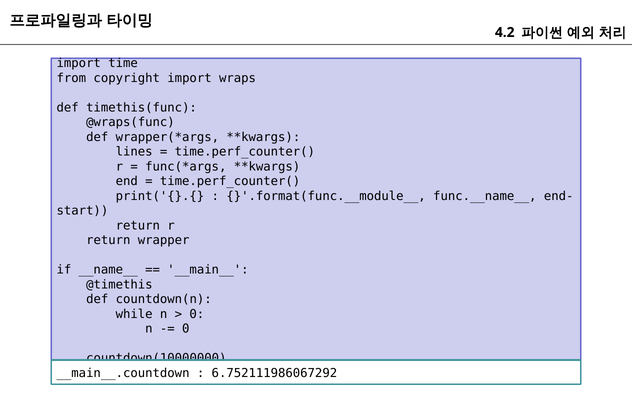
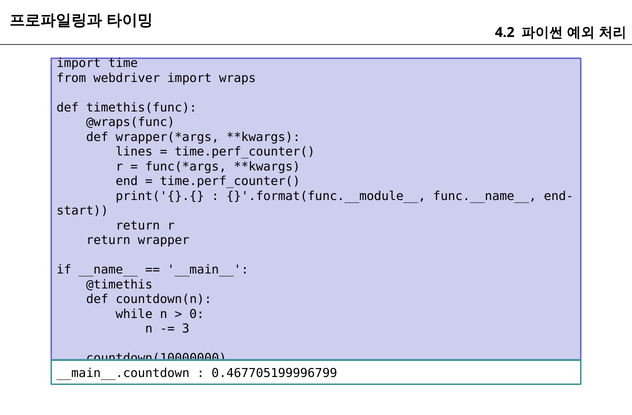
copyright: copyright -> webdriver
0 at (186, 329): 0 -> 3
6.752111986067292: 6.752111986067292 -> 0.467705199996799
